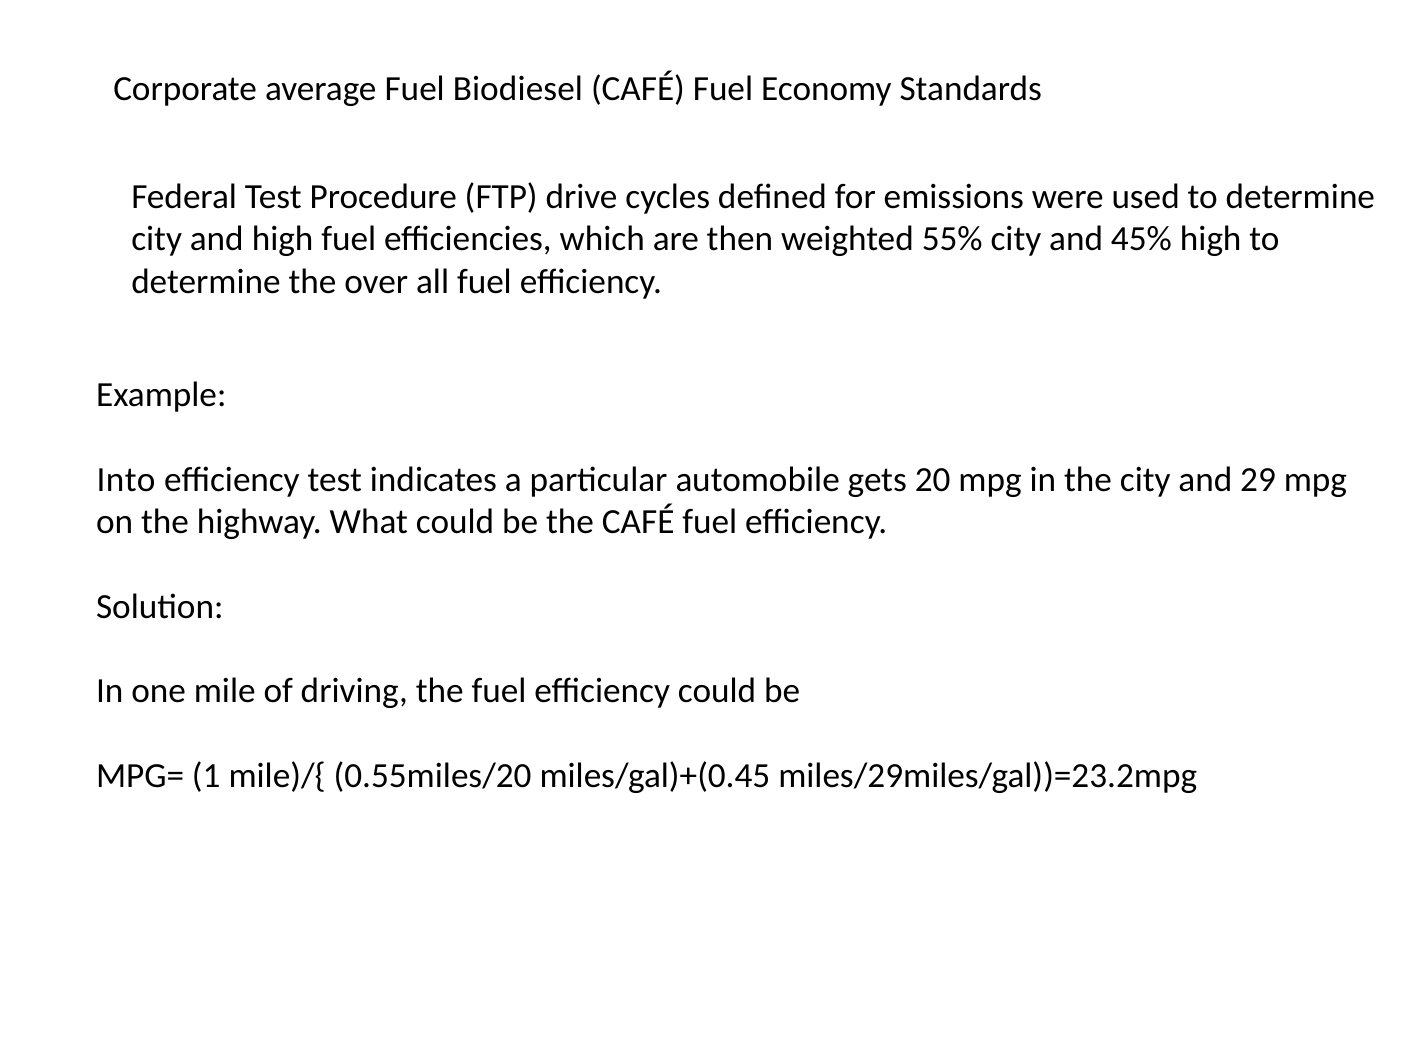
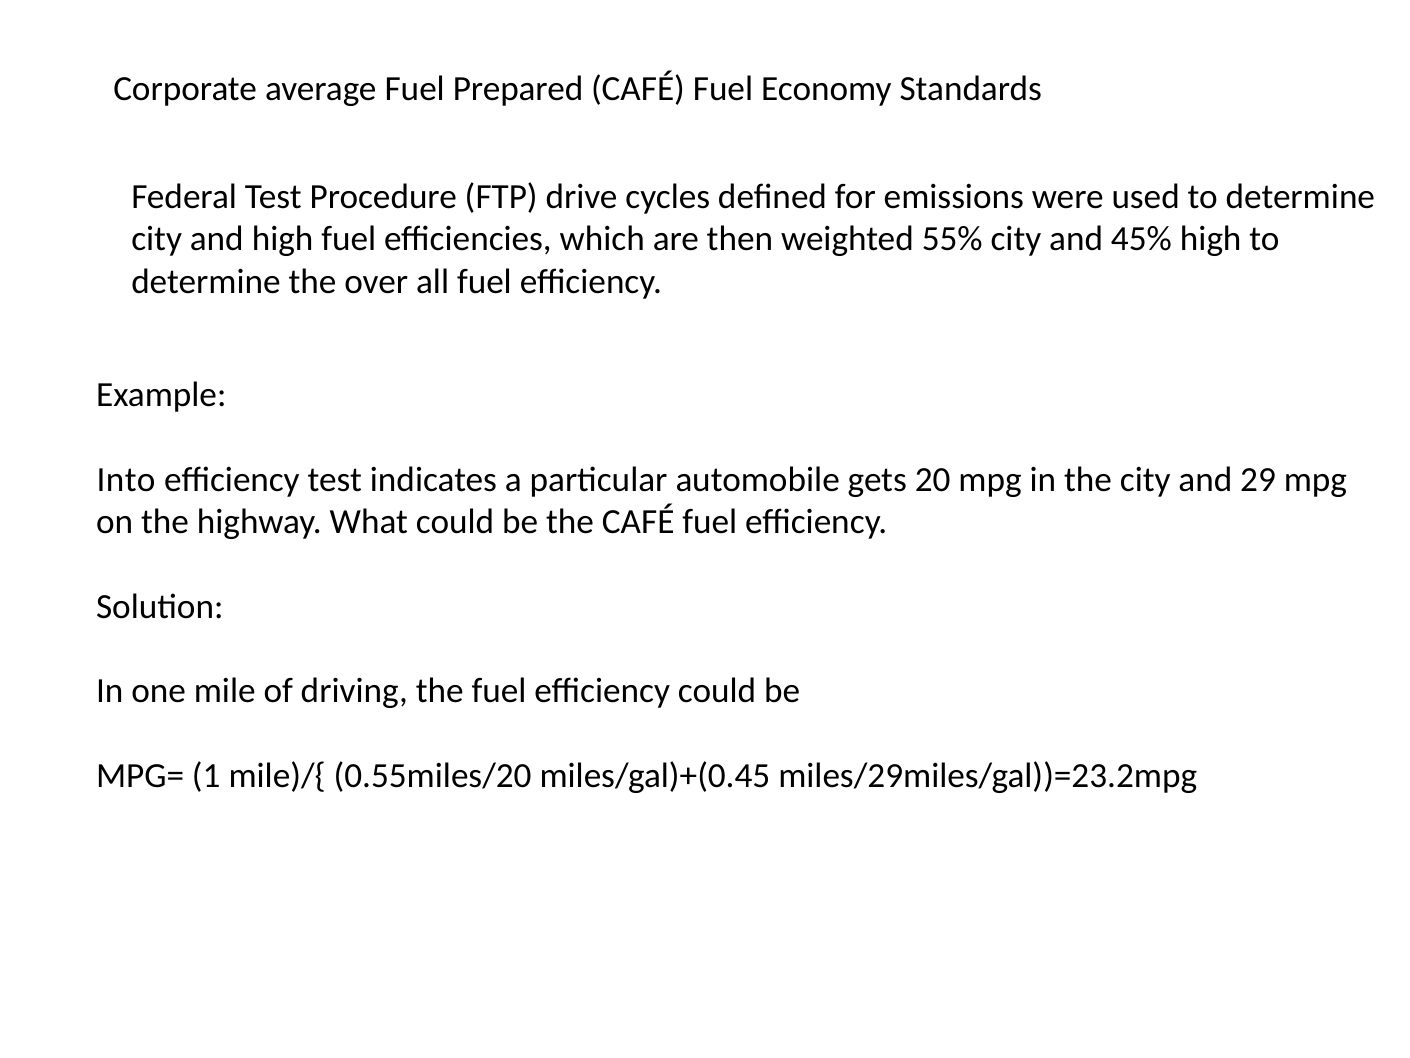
Biodiesel: Biodiesel -> Prepared
